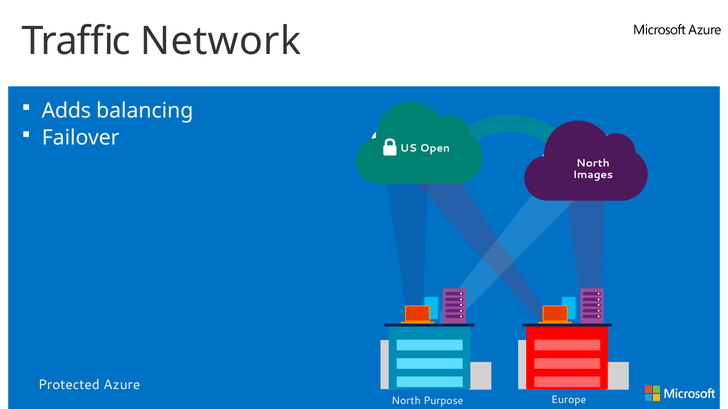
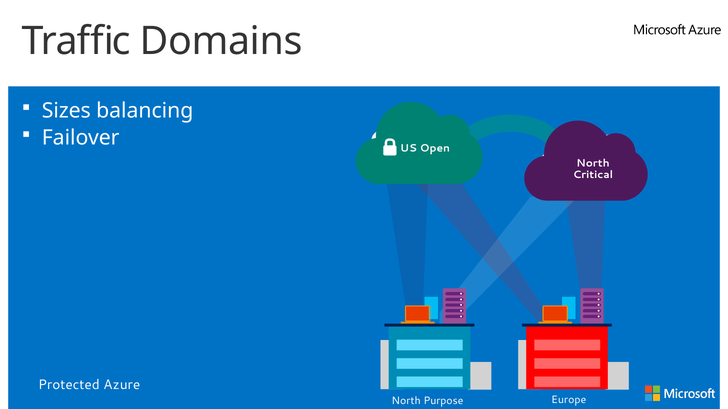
Network: Network -> Domains
Adds: Adds -> Sizes
Images: Images -> Critical
